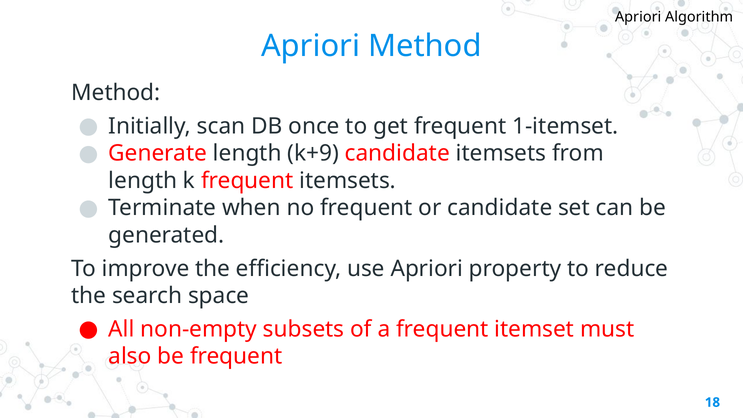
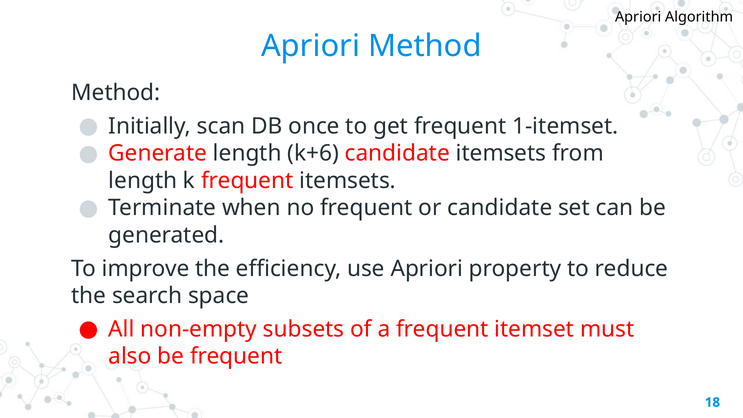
k+9: k+9 -> k+6
